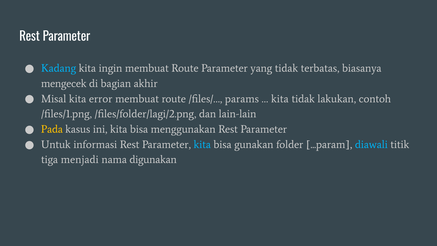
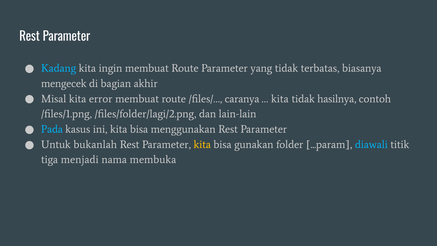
params: params -> caranya
lakukan: lakukan -> hasilnya
Pada colour: yellow -> light blue
informasi: informasi -> bukanlah
kita at (202, 144) colour: light blue -> yellow
digunakan: digunakan -> membuka
